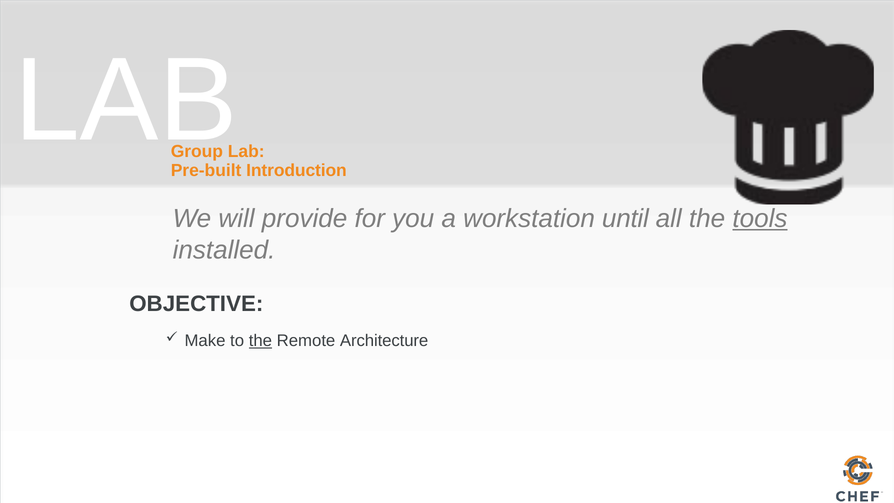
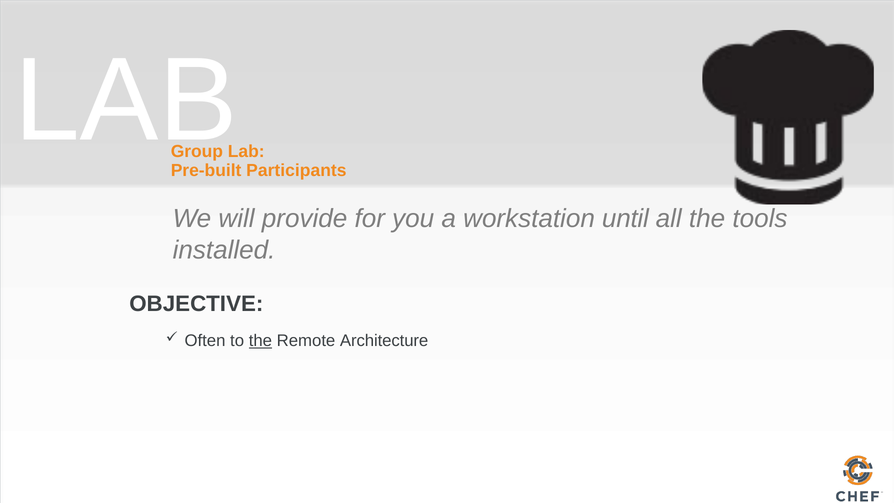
Introduction: Introduction -> Participants
tools underline: present -> none
Make: Make -> Often
